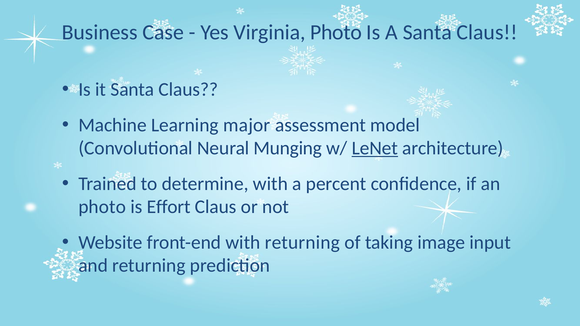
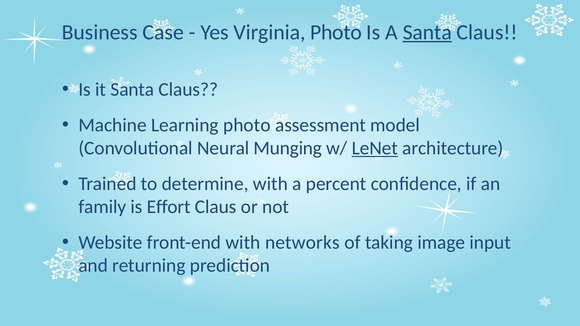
Santa at (427, 32) underline: none -> present
Learning major: major -> photo
photo at (102, 207): photo -> family
with returning: returning -> networks
